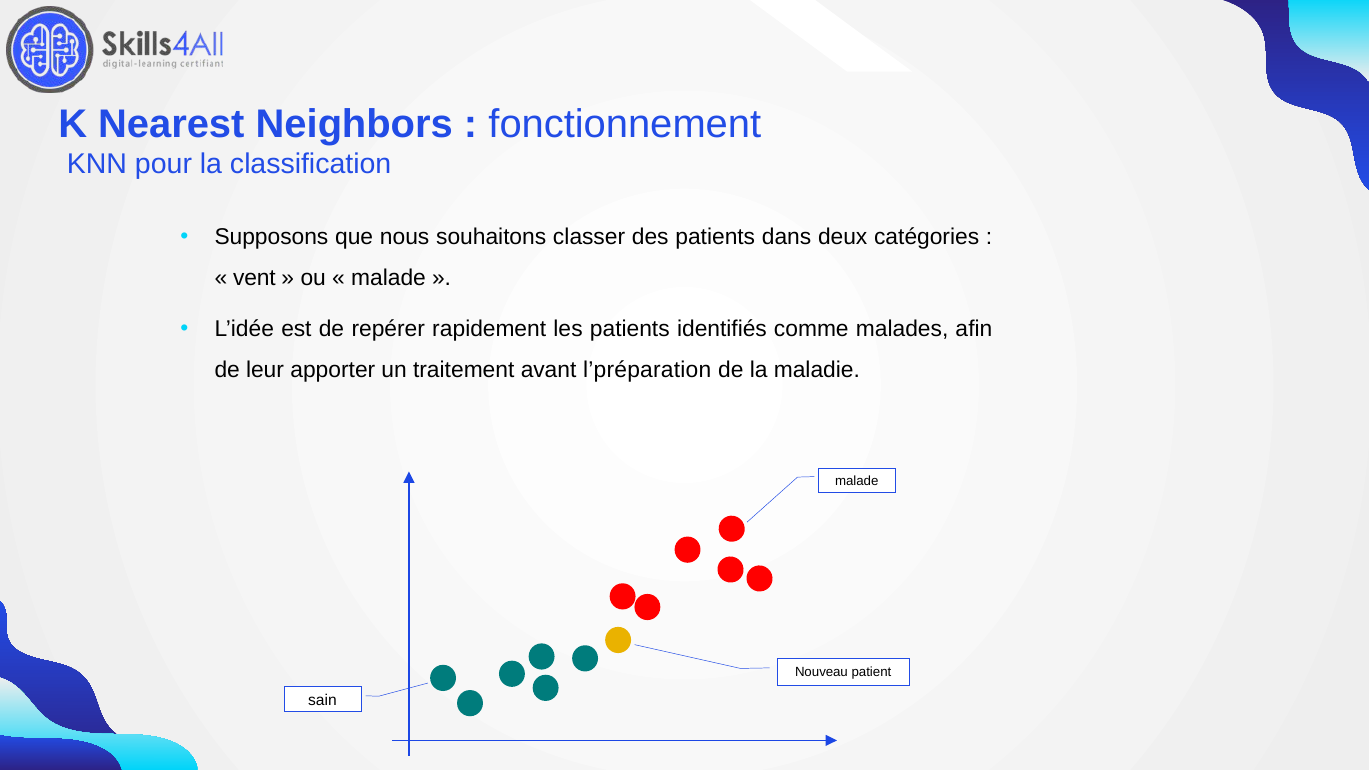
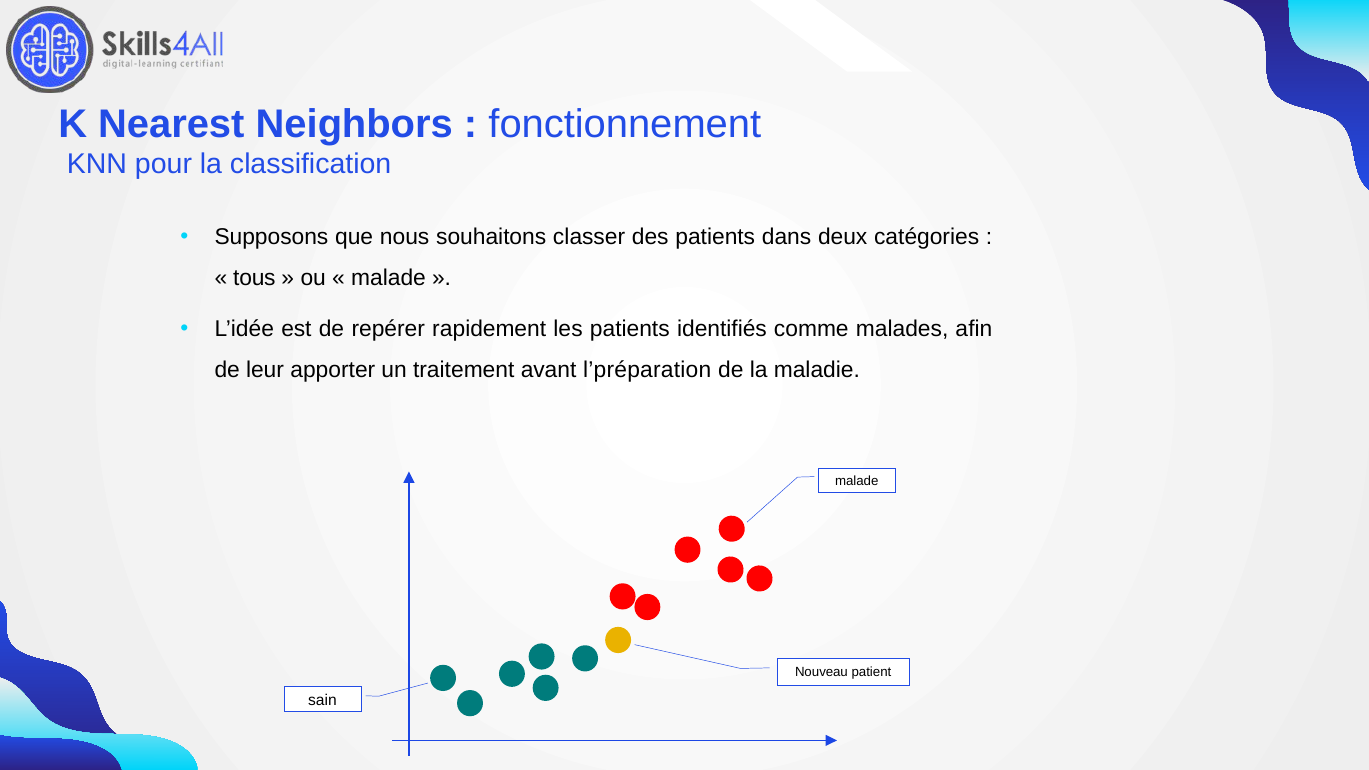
vent: vent -> tous
